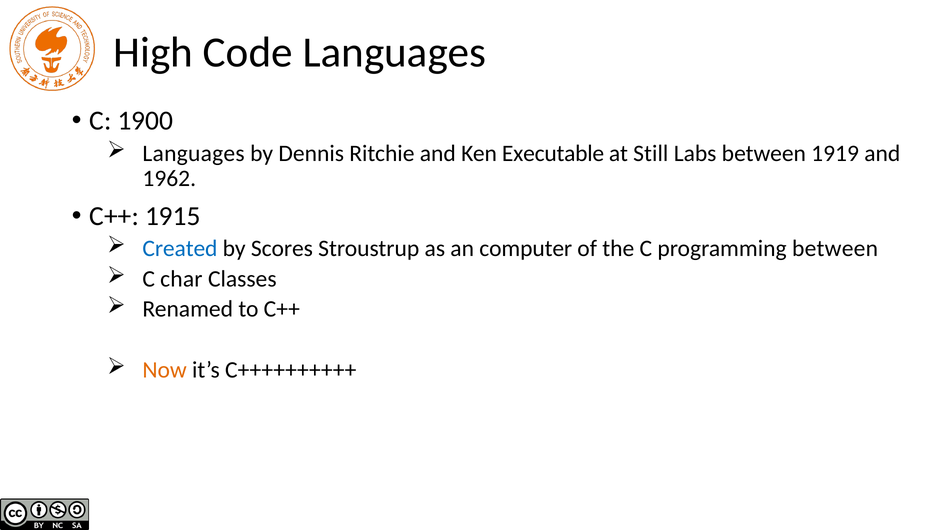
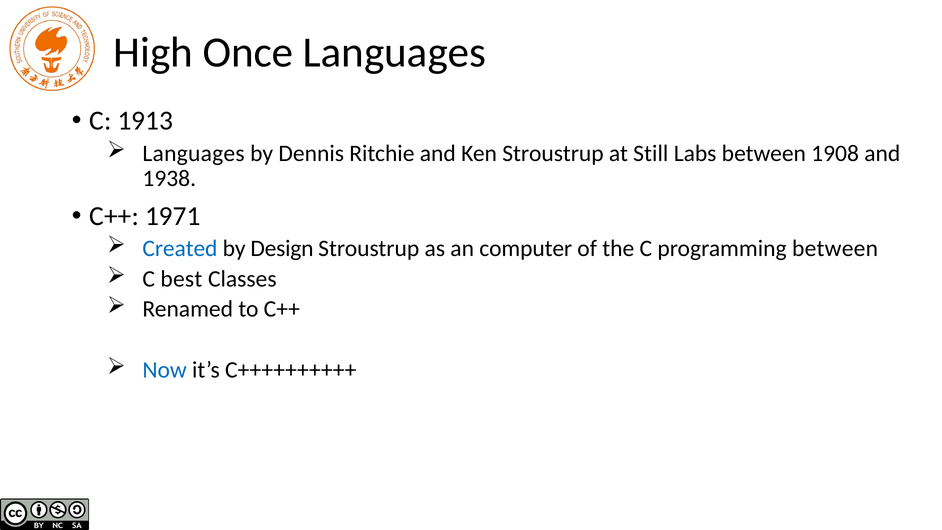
Code: Code -> Once
1900: 1900 -> 1913
Ken Executable: Executable -> Stroustrup
1919: 1919 -> 1908
1962: 1962 -> 1938
1915: 1915 -> 1971
Scores: Scores -> Design
char: char -> best
Now colour: orange -> blue
